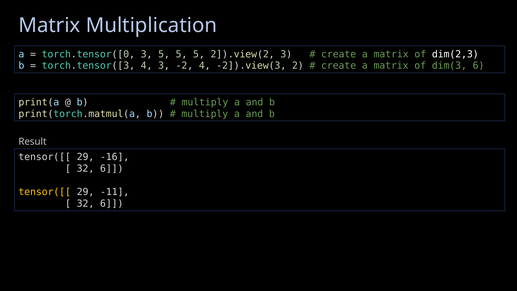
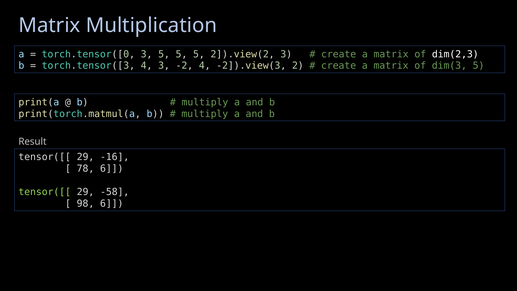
dim(3 6: 6 -> 5
32 at (85, 169): 32 -> 78
tensor([[ at (45, 192) colour: yellow -> light green
-11: -11 -> -58
32 at (85, 204): 32 -> 98
